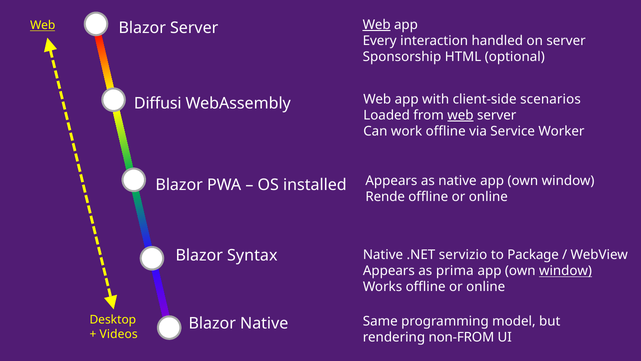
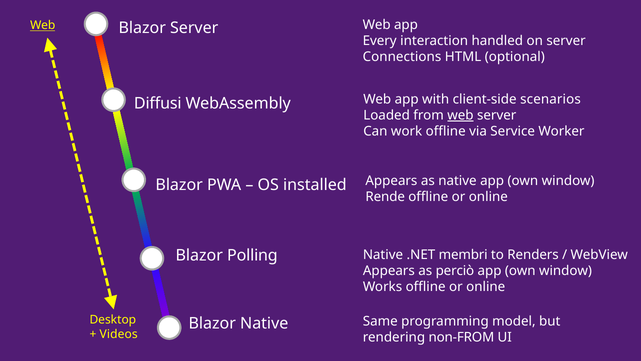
Web at (377, 25) underline: present -> none
Sponsorship: Sponsorship -> Connections
Syntax: Syntax -> Polling
servizio: servizio -> membri
Package: Package -> Renders
prima: prima -> perciò
window at (566, 271) underline: present -> none
